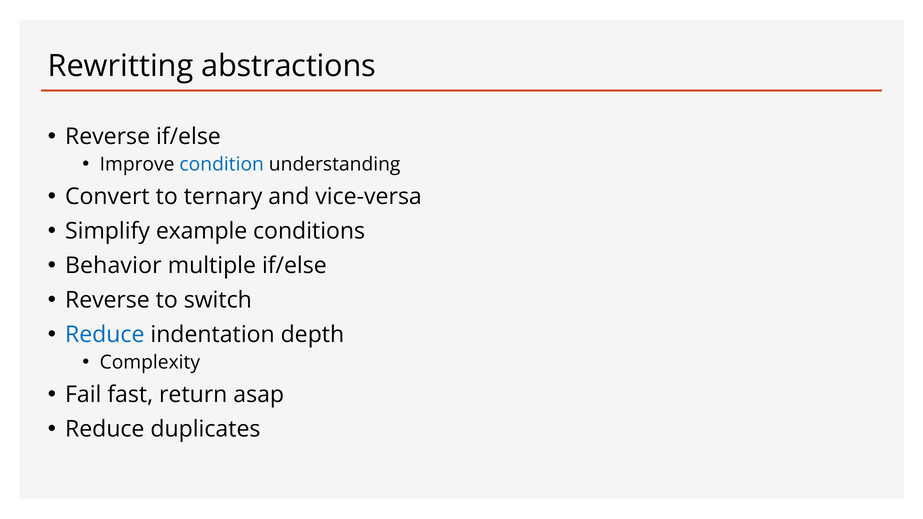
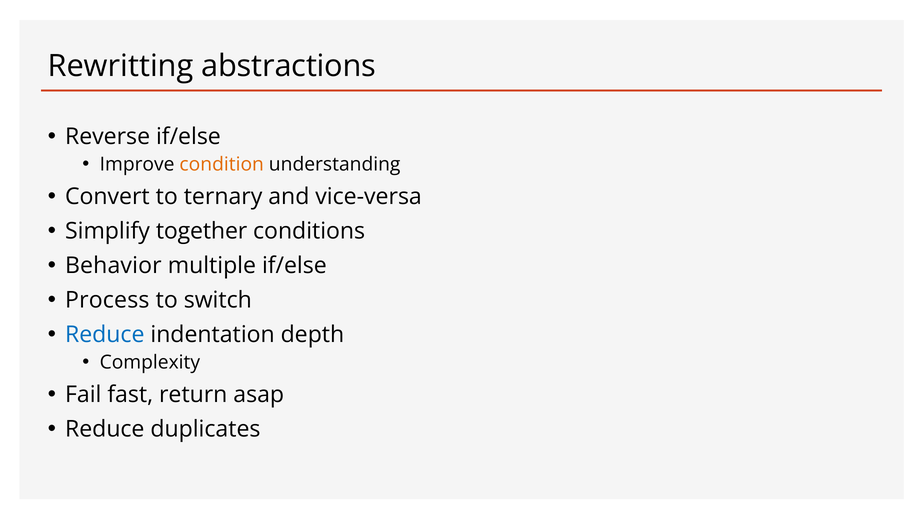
condition colour: blue -> orange
example: example -> together
Reverse at (107, 300): Reverse -> Process
